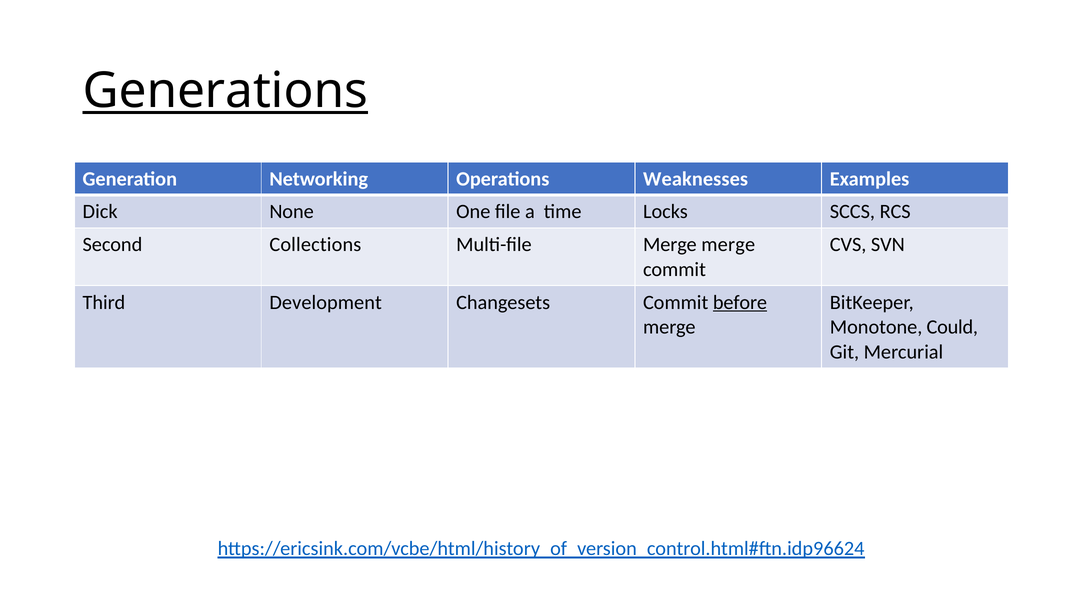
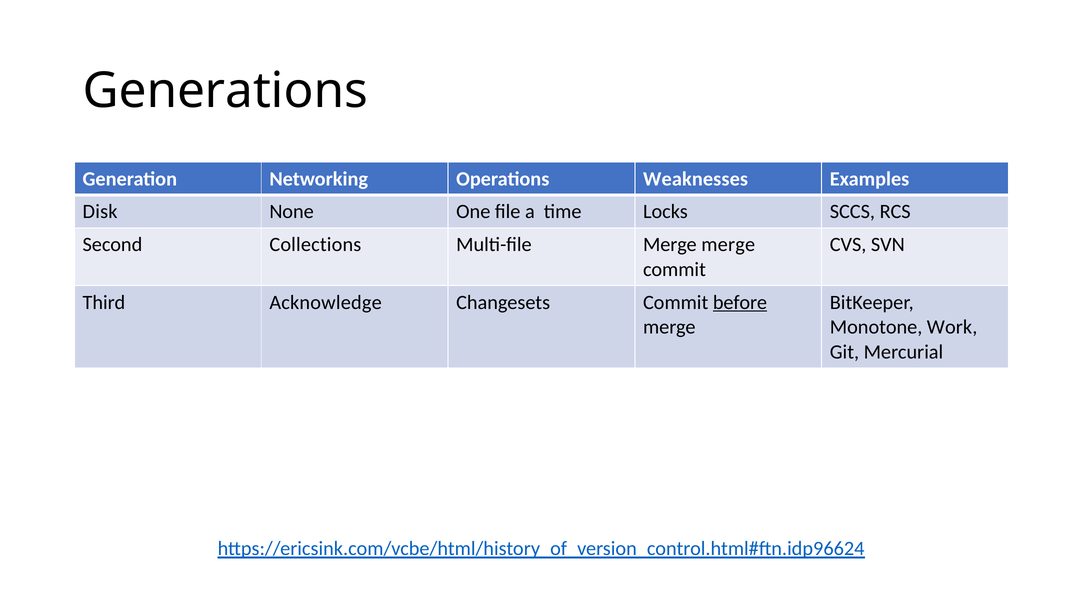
Generations underline: present -> none
Dick: Dick -> Disk
Development: Development -> Acknowledge
Could: Could -> Work
